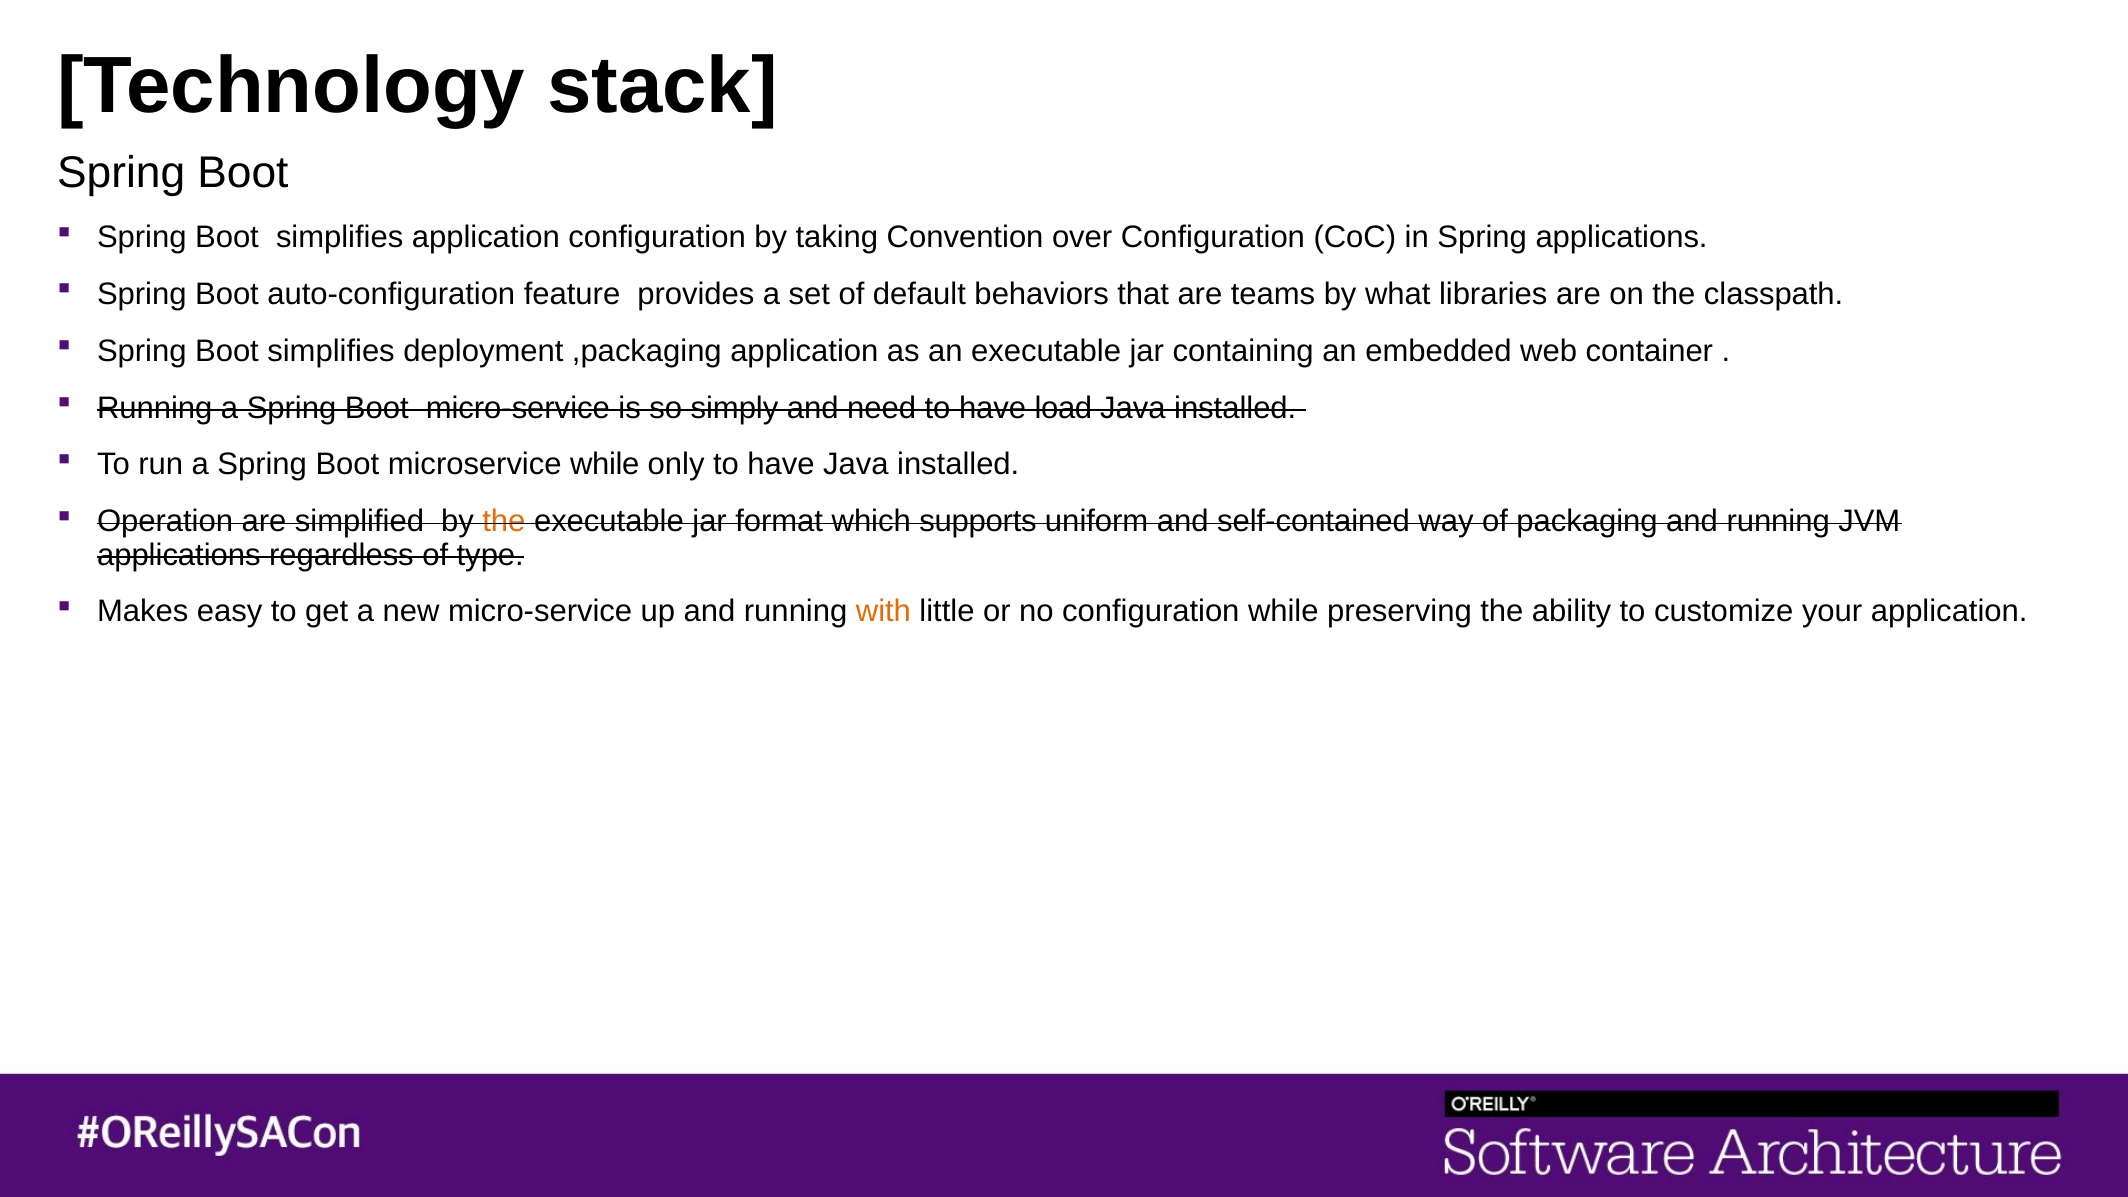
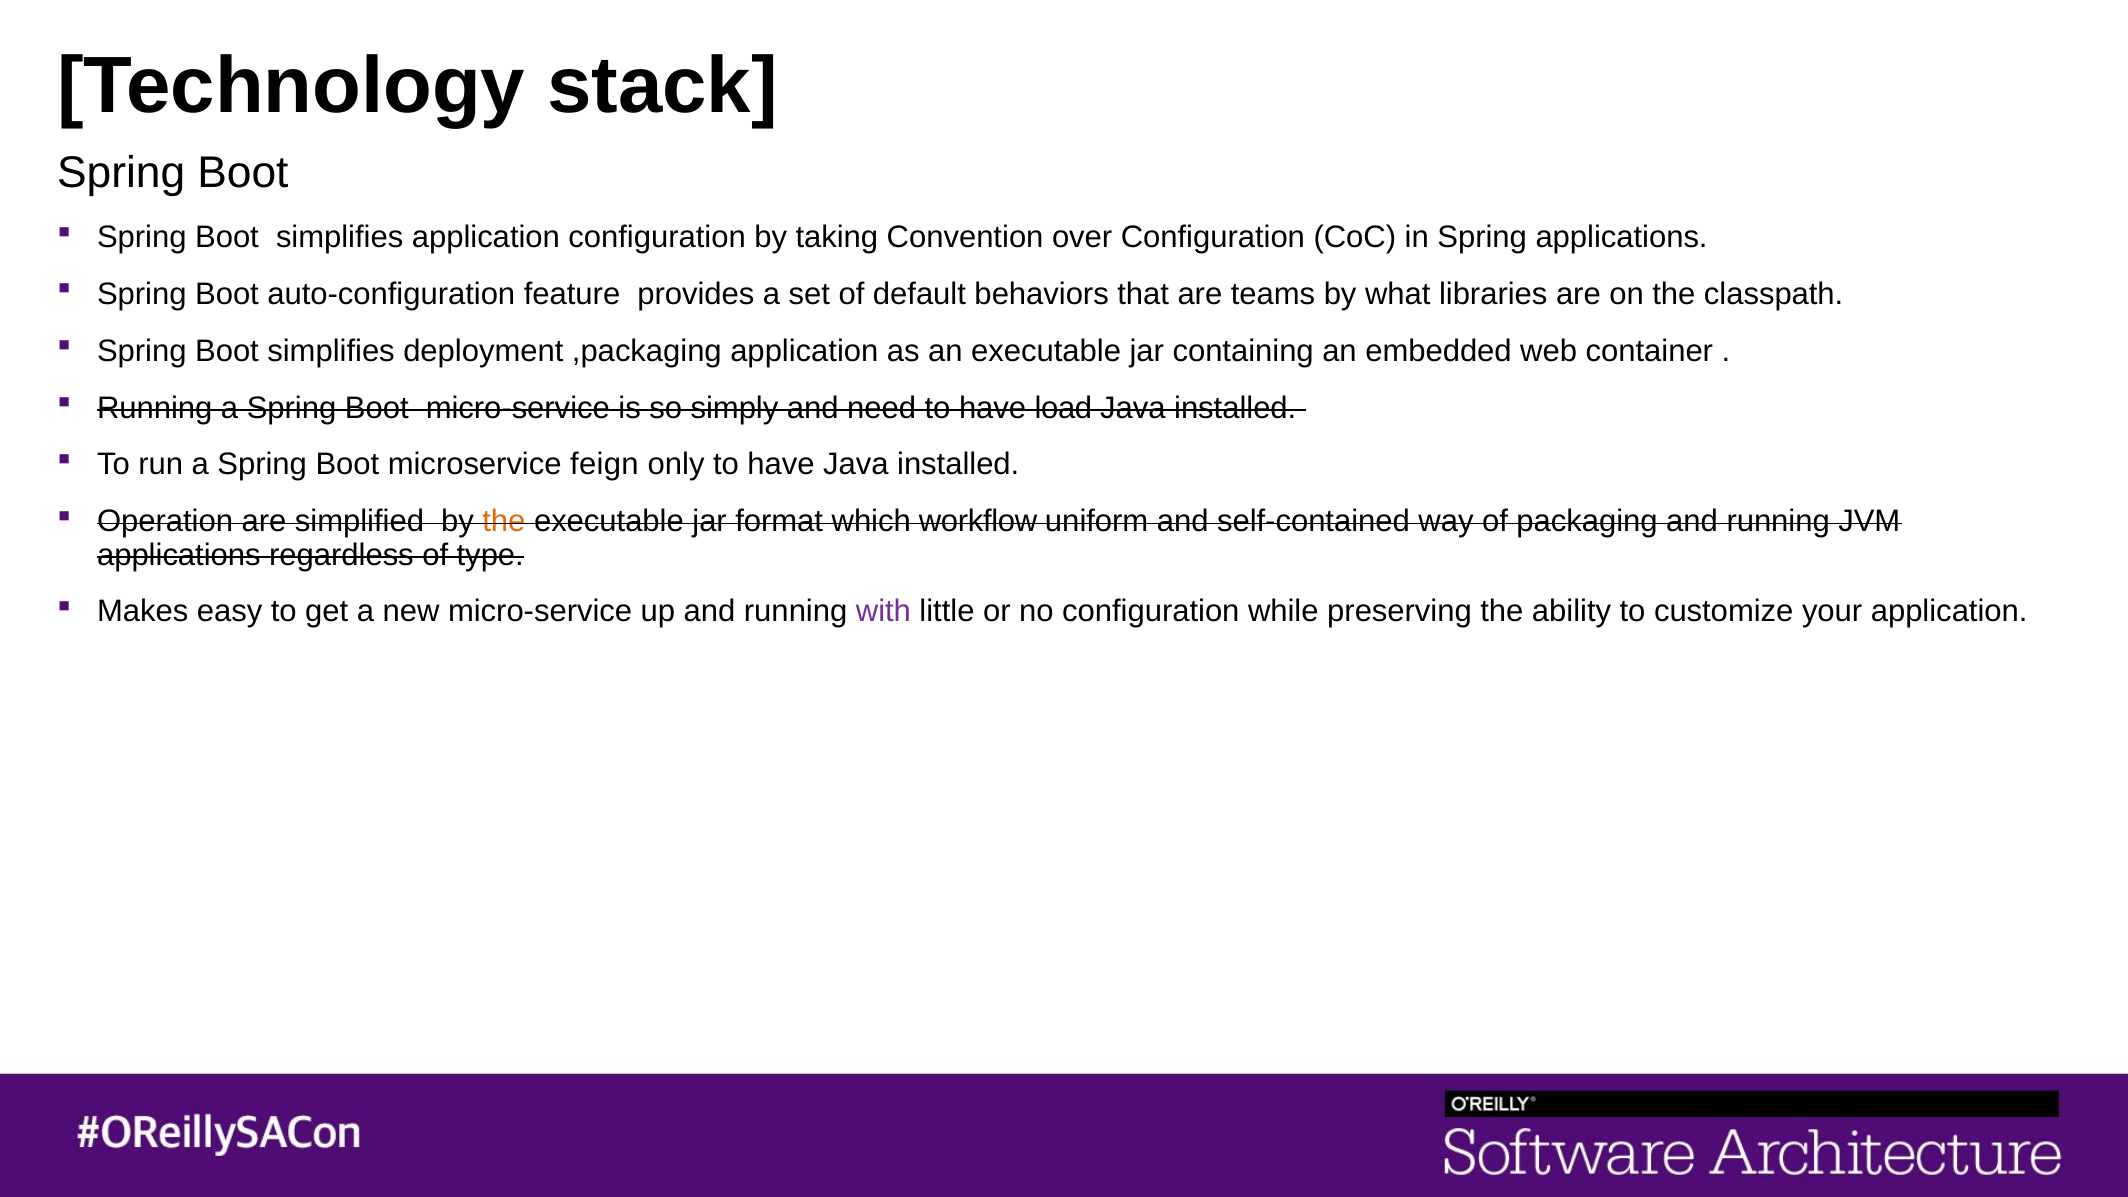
microservice while: while -> feign
supports: supports -> workflow
with colour: orange -> purple
